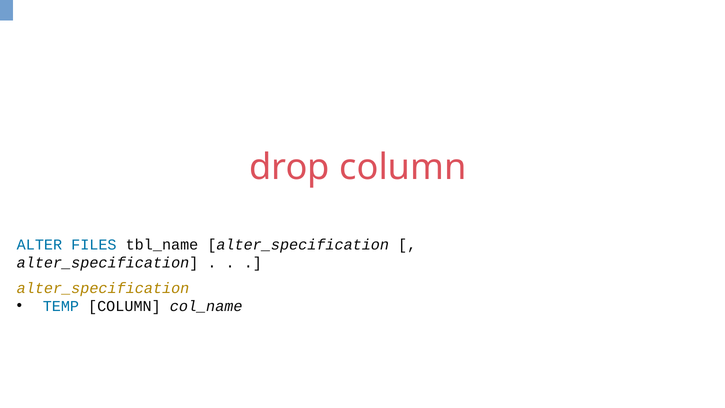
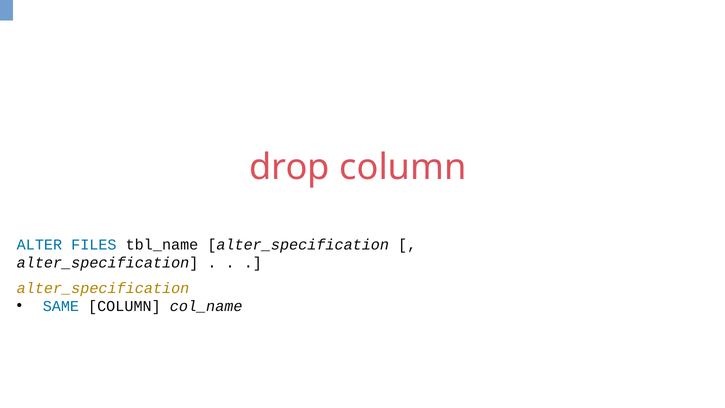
TEMP: TEMP -> SAME
